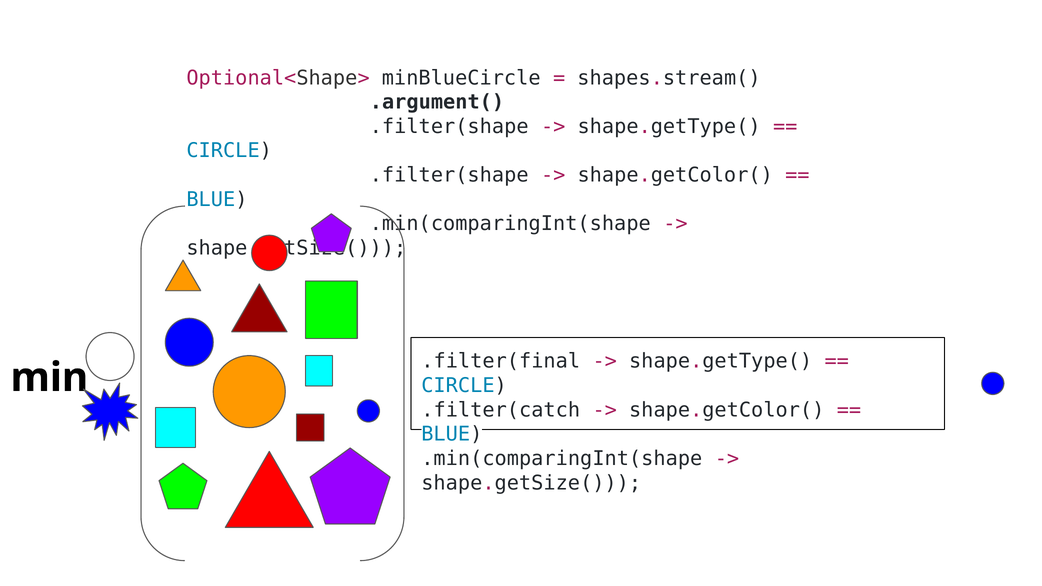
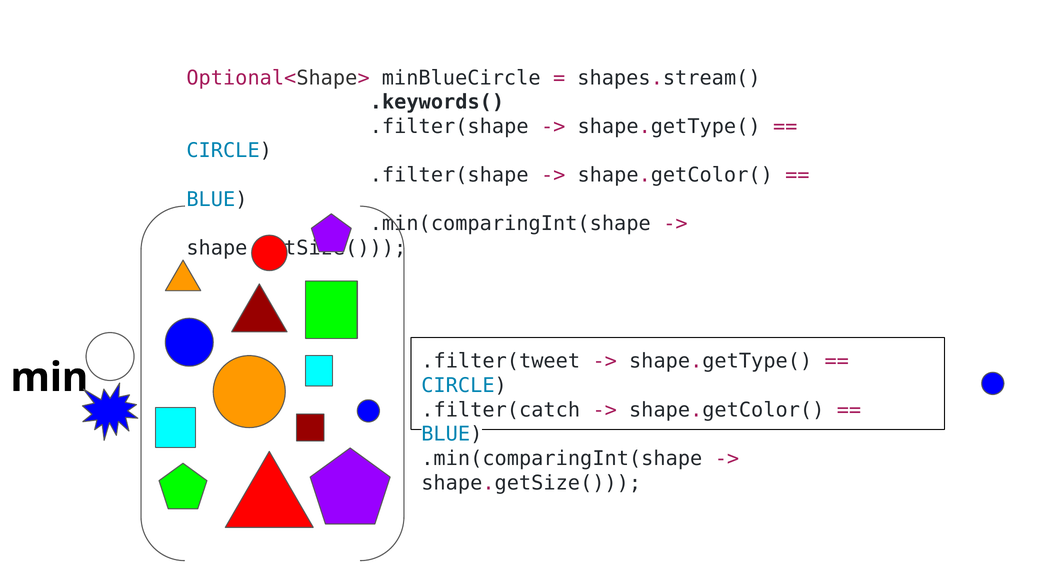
.argument(: .argument( -> .keywords(
.filter(final: .filter(final -> .filter(tweet
